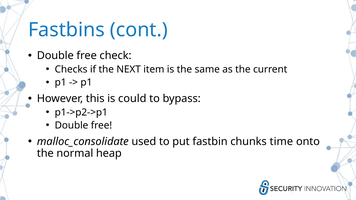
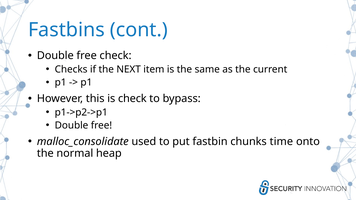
is could: could -> check
